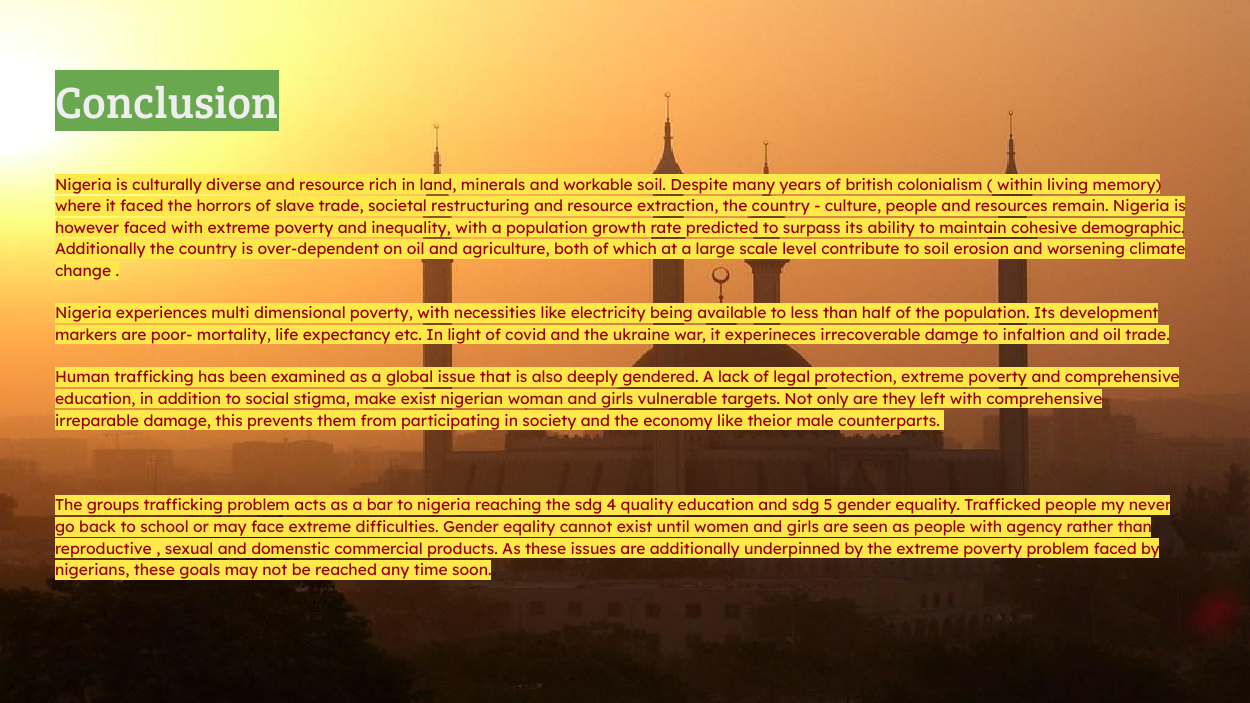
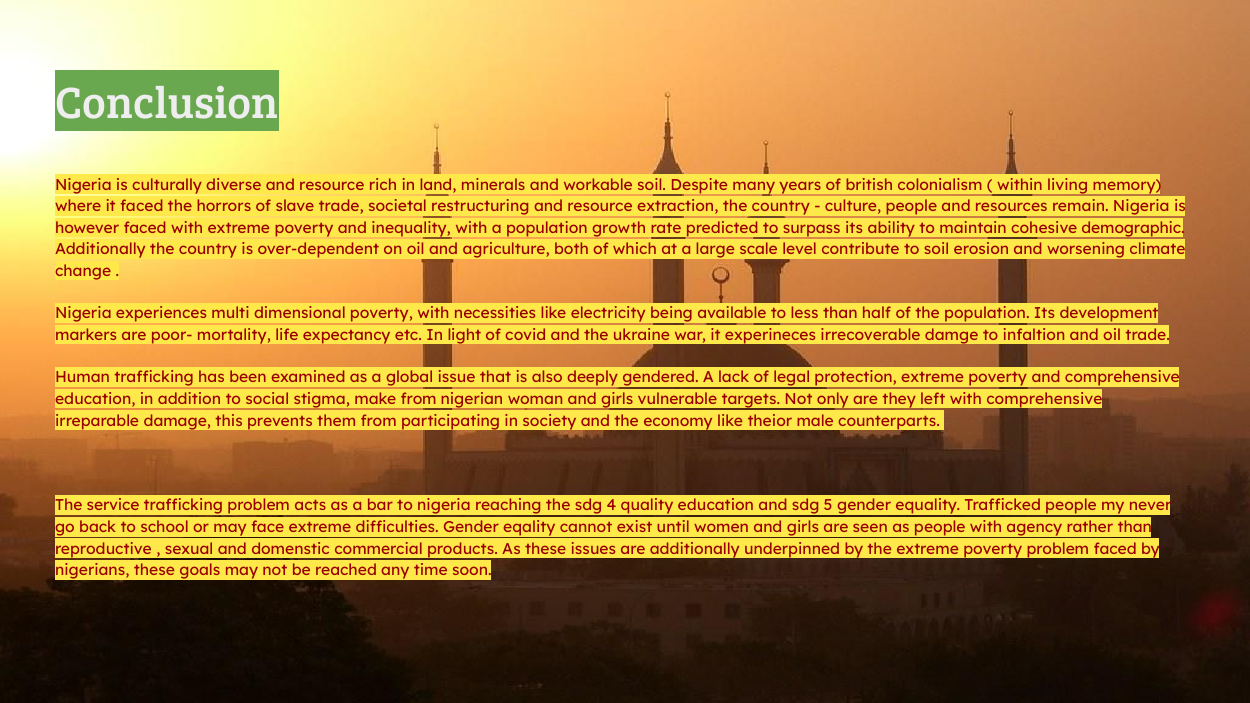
make exist: exist -> from
groups: groups -> service
